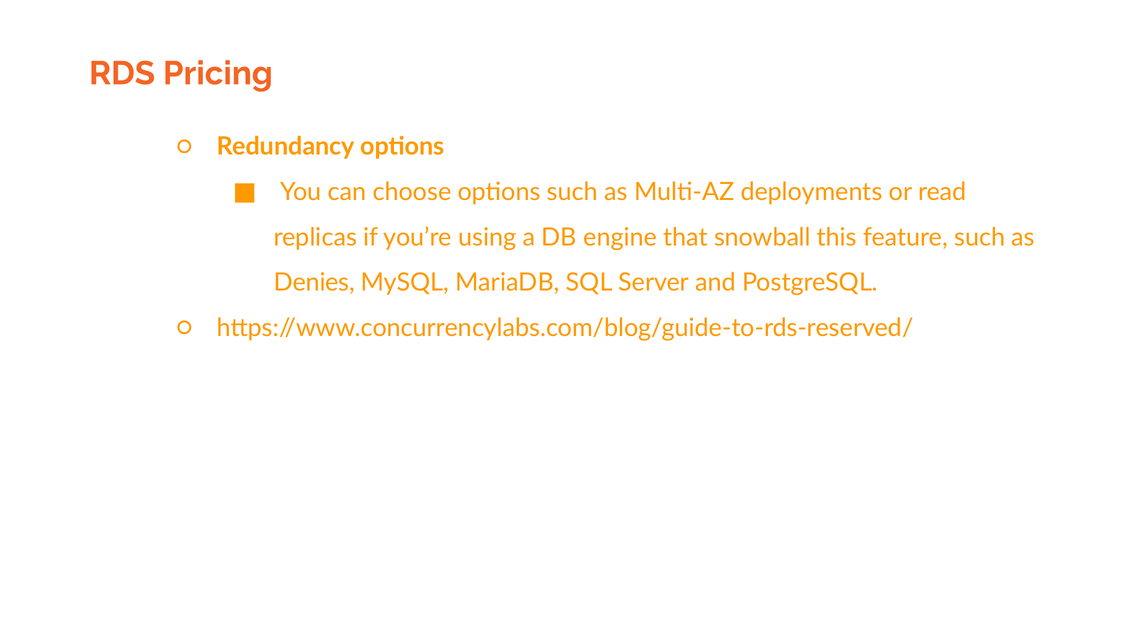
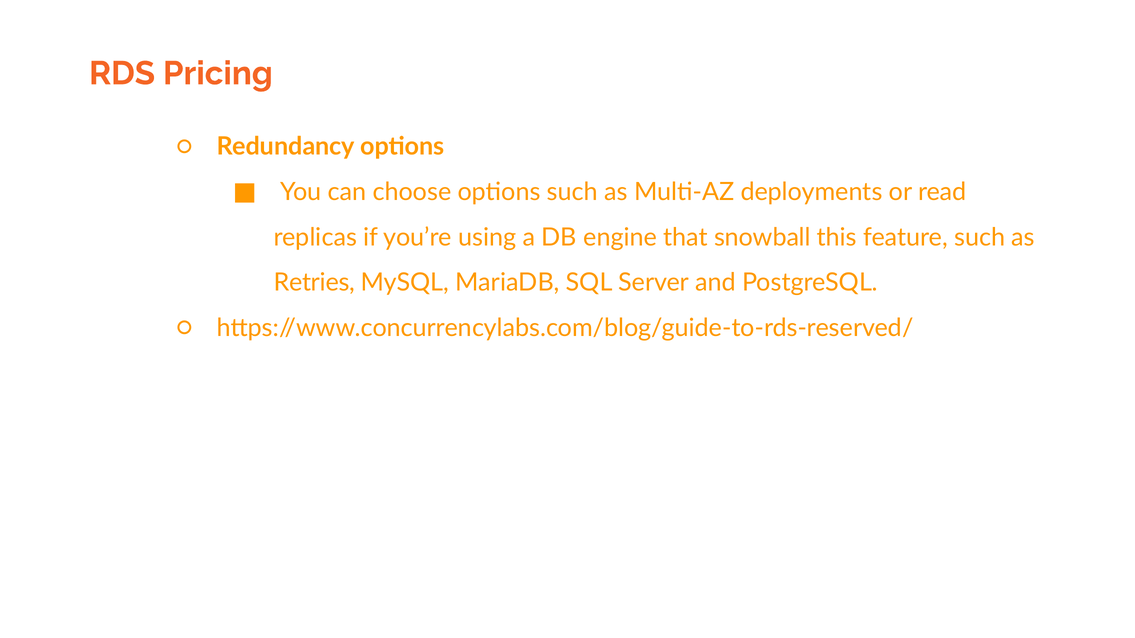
Denies: Denies -> Retries
